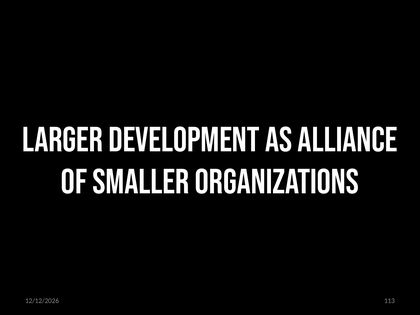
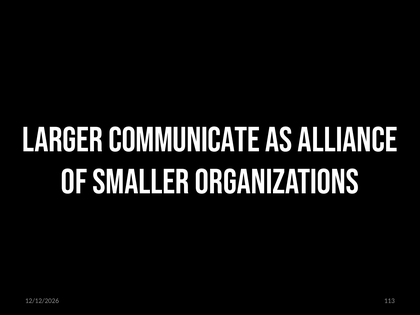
DEVELOPMENT: DEVELOPMENT -> COMMUNICATE
